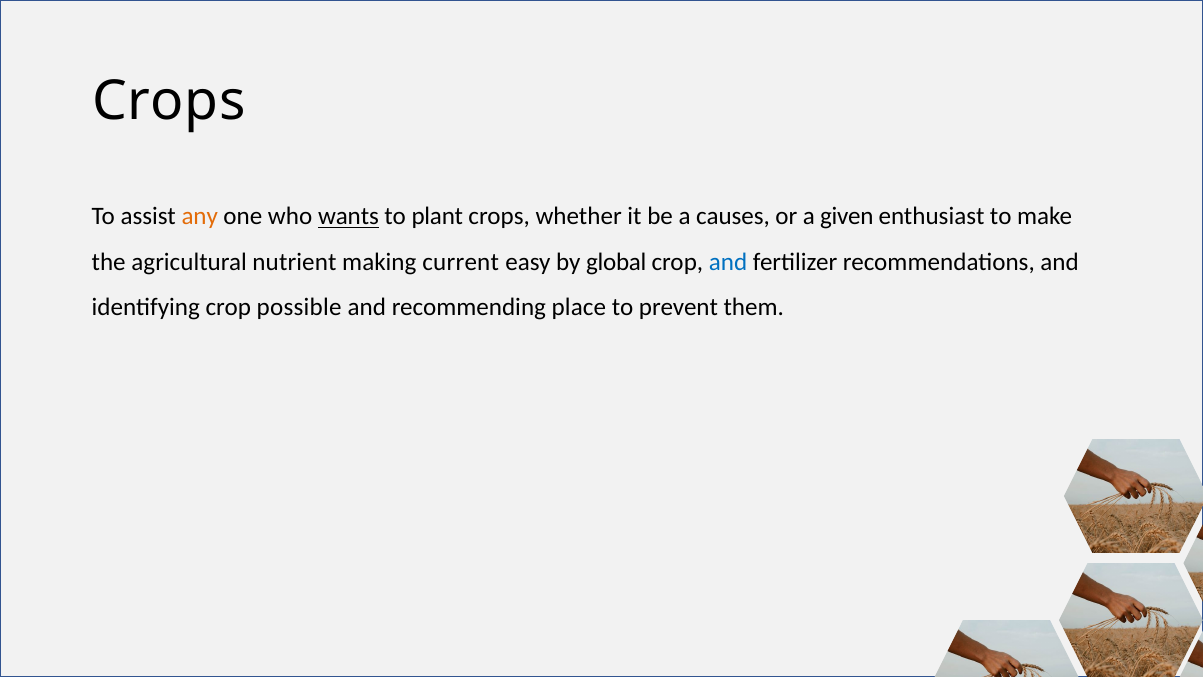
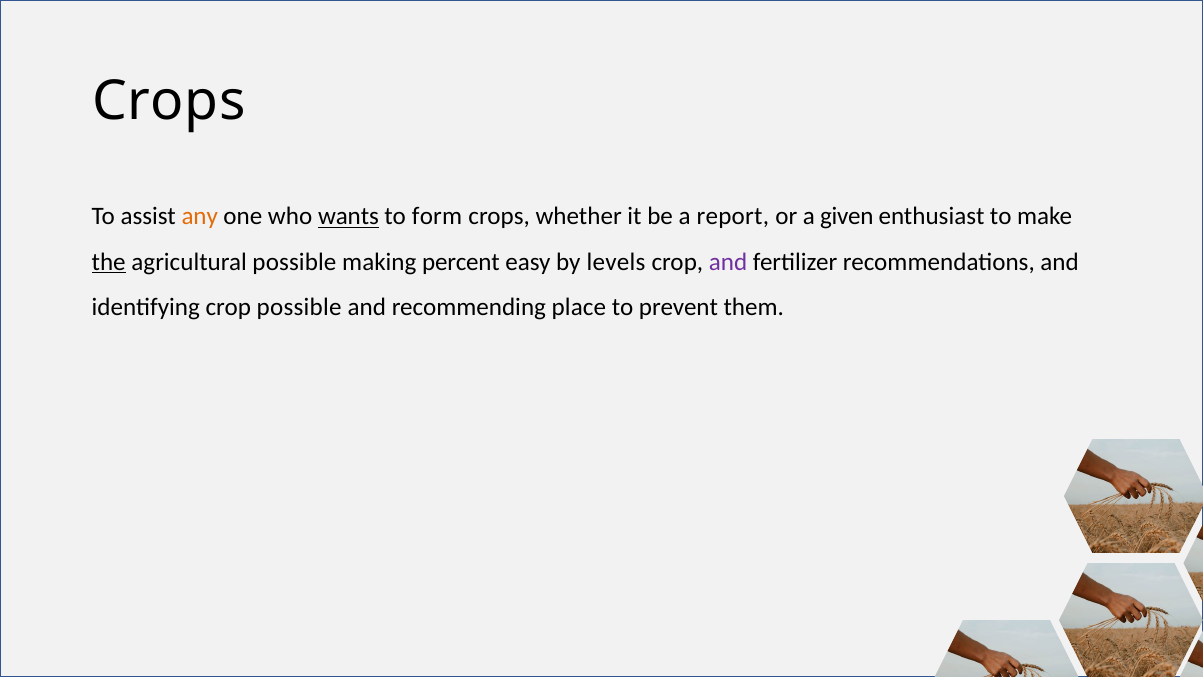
plant: plant -> form
causes: causes -> report
the underline: none -> present
agricultural nutrient: nutrient -> possible
current: current -> percent
global: global -> levels
and at (728, 262) colour: blue -> purple
